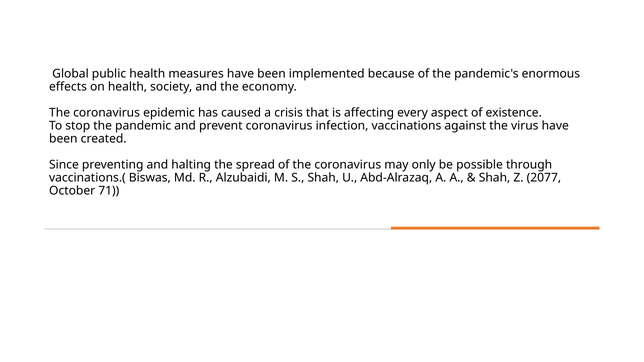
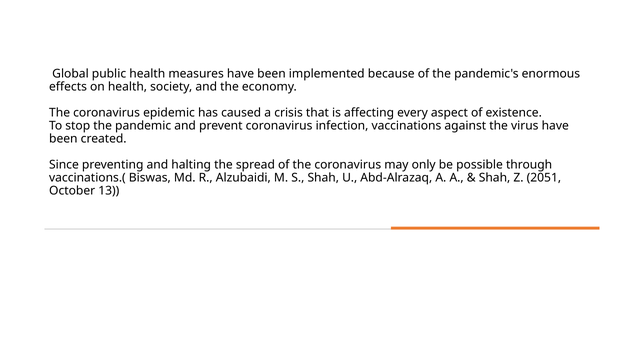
2077: 2077 -> 2051
71: 71 -> 13
